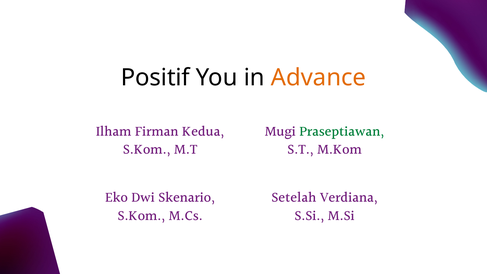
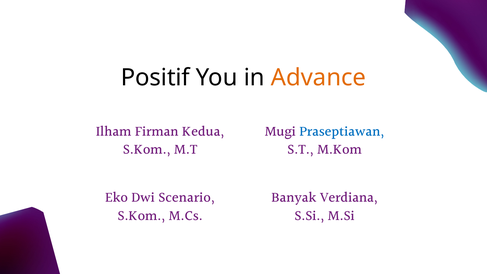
Praseptiawan colour: green -> blue
Skenario: Skenario -> Scenario
Setelah: Setelah -> Banyak
